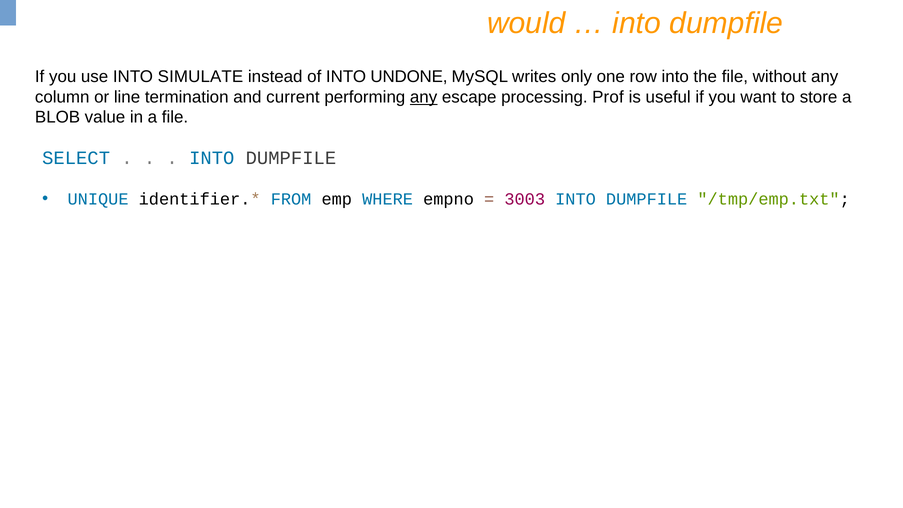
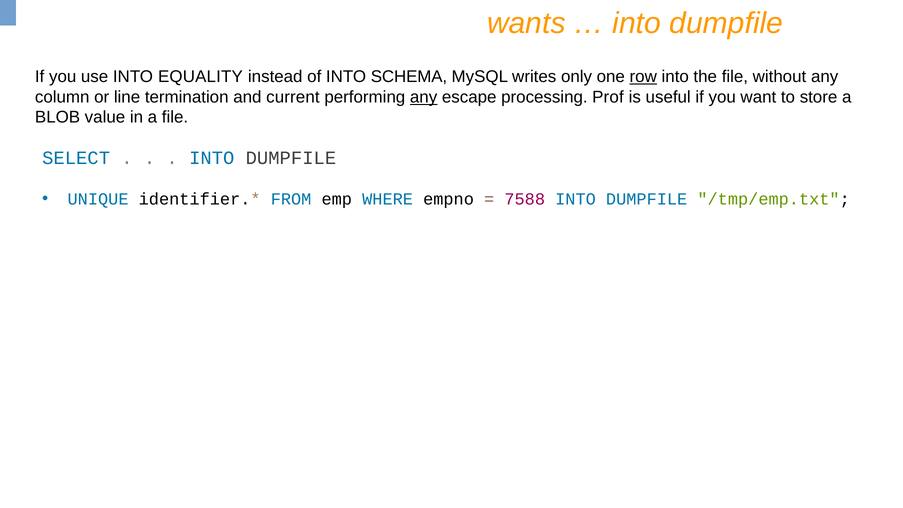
would: would -> wants
SIMULATE: SIMULATE -> EQUALITY
UNDONE: UNDONE -> SCHEMA
row underline: none -> present
3003: 3003 -> 7588
